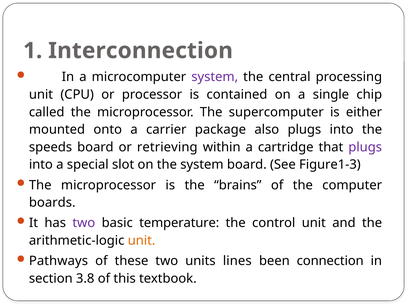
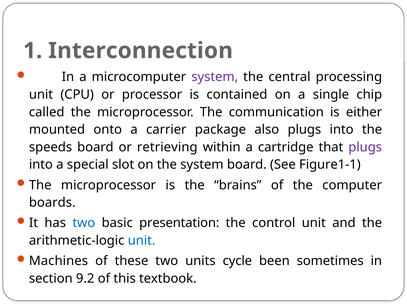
supercomputer: supercomputer -> communication
Figure1-3: Figure1-3 -> Figure1-1
two at (84, 223) colour: purple -> blue
temperature: temperature -> presentation
unit at (142, 241) colour: orange -> blue
Pathways: Pathways -> Machines
lines: lines -> cycle
connection: connection -> sometimes
3.8: 3.8 -> 9.2
